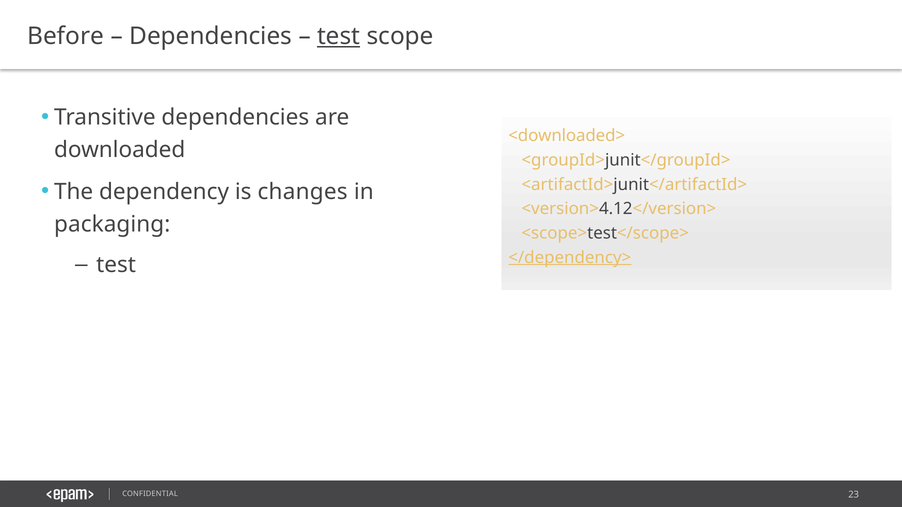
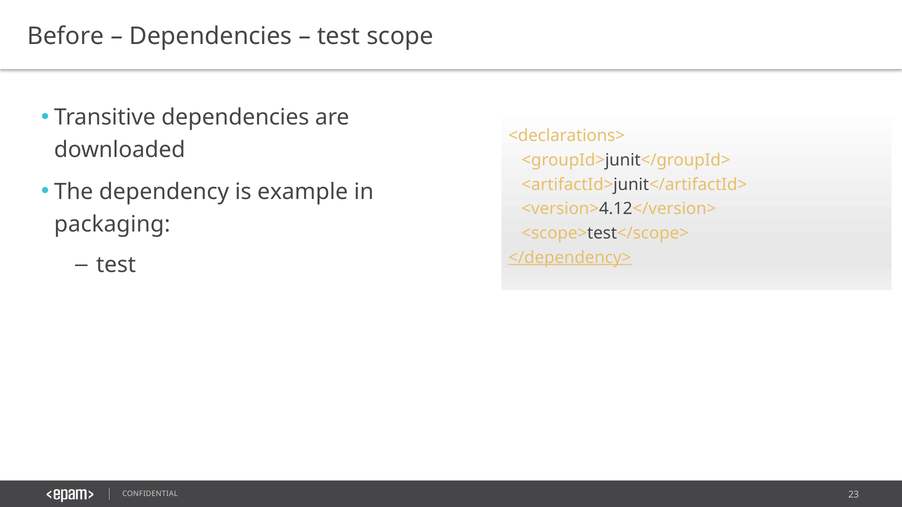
test at (339, 36) underline: present -> none
<downloaded>: <downloaded> -> <declarations>
changes: changes -> example
